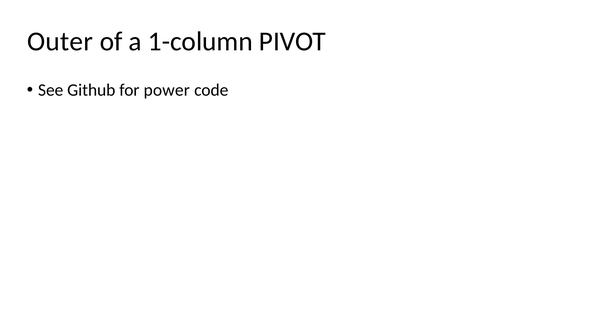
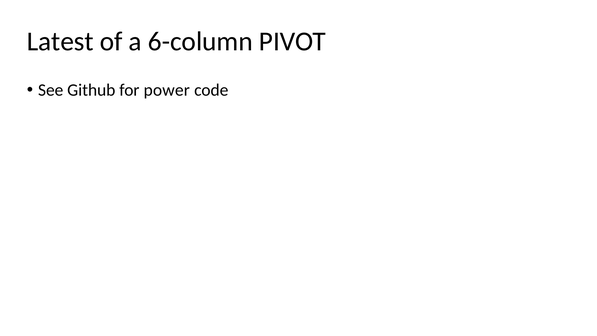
Outer: Outer -> Latest
1-column: 1-column -> 6-column
